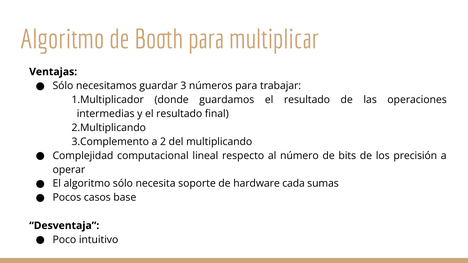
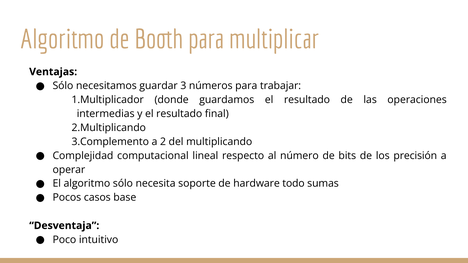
cada: cada -> todo
